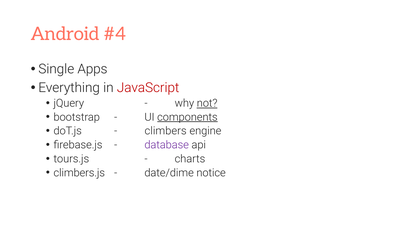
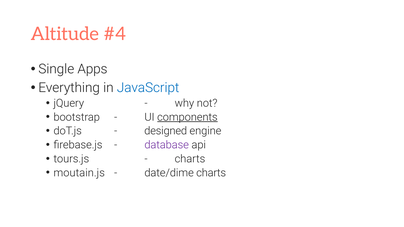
Android: Android -> Altitude
JavaScript colour: red -> blue
not underline: present -> none
climbers: climbers -> designed
climbers.js: climbers.js -> moutain.js
date/dime notice: notice -> charts
